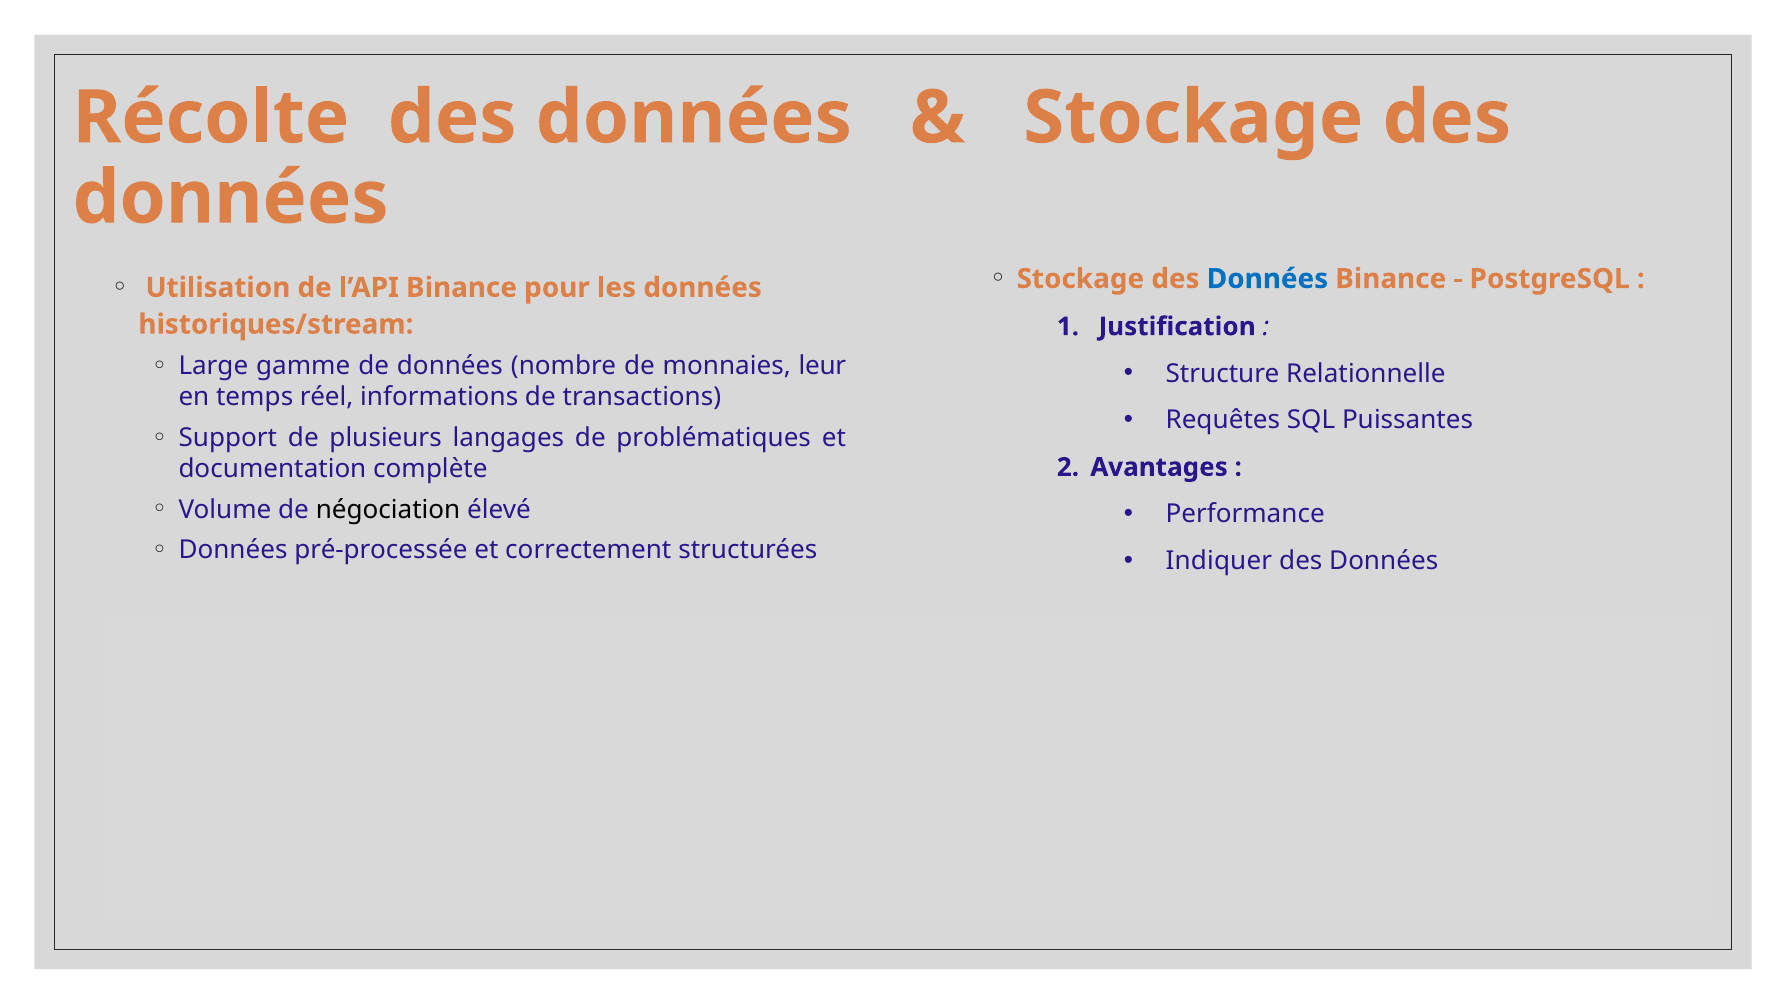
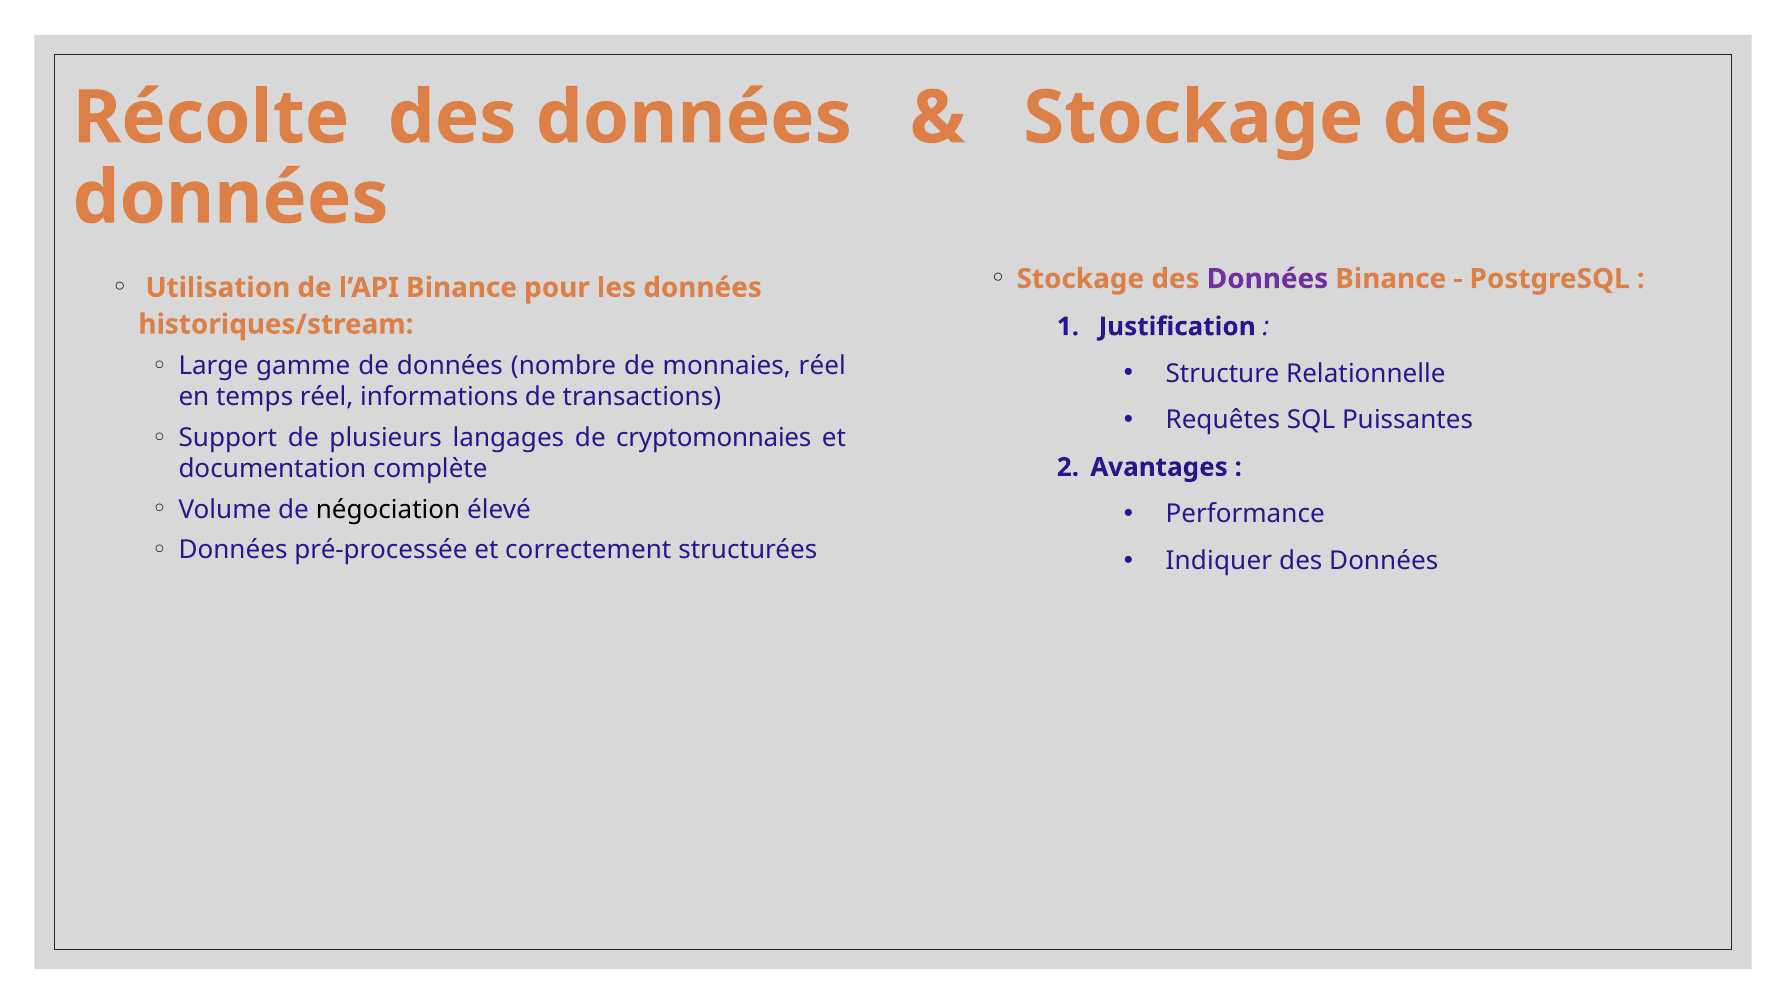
Données at (1267, 279) colour: blue -> purple
monnaies leur: leur -> réel
problématiques: problématiques -> cryptomonnaies
